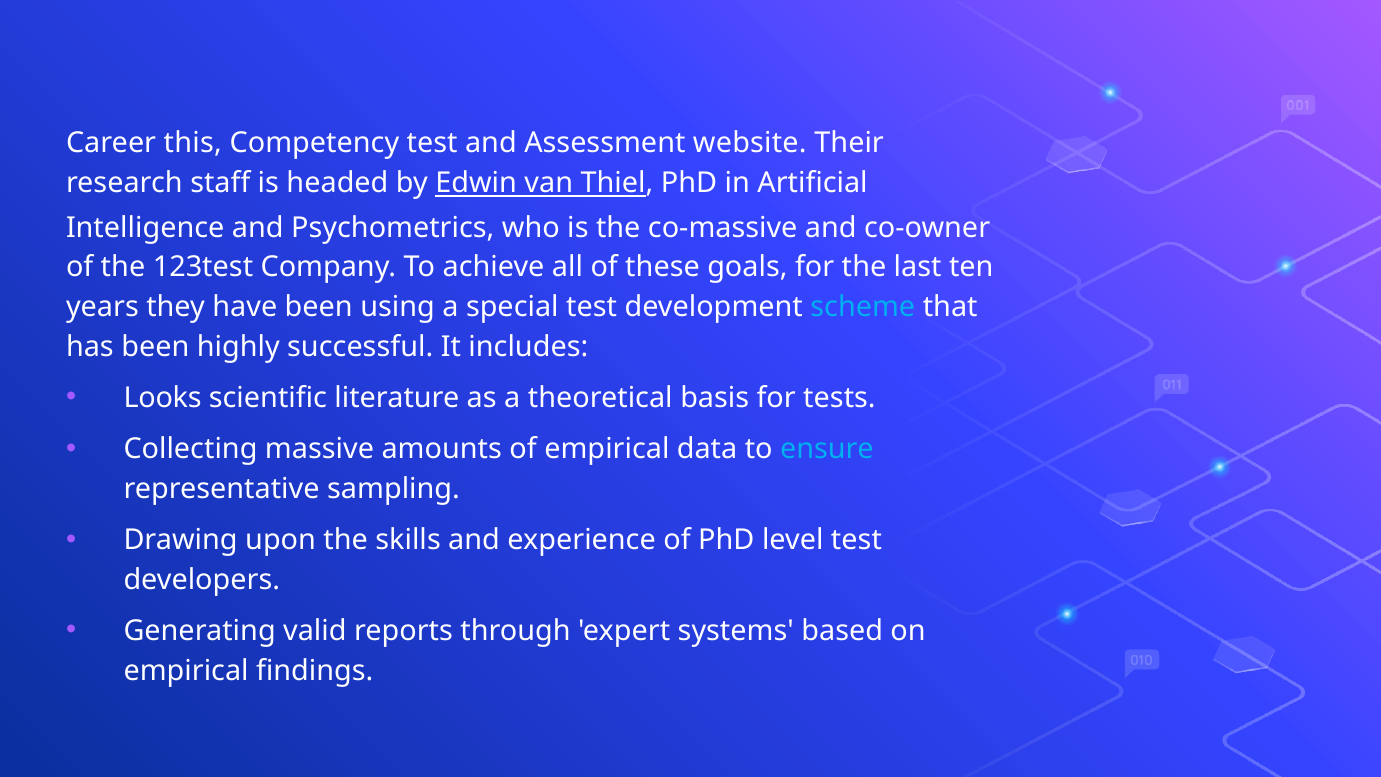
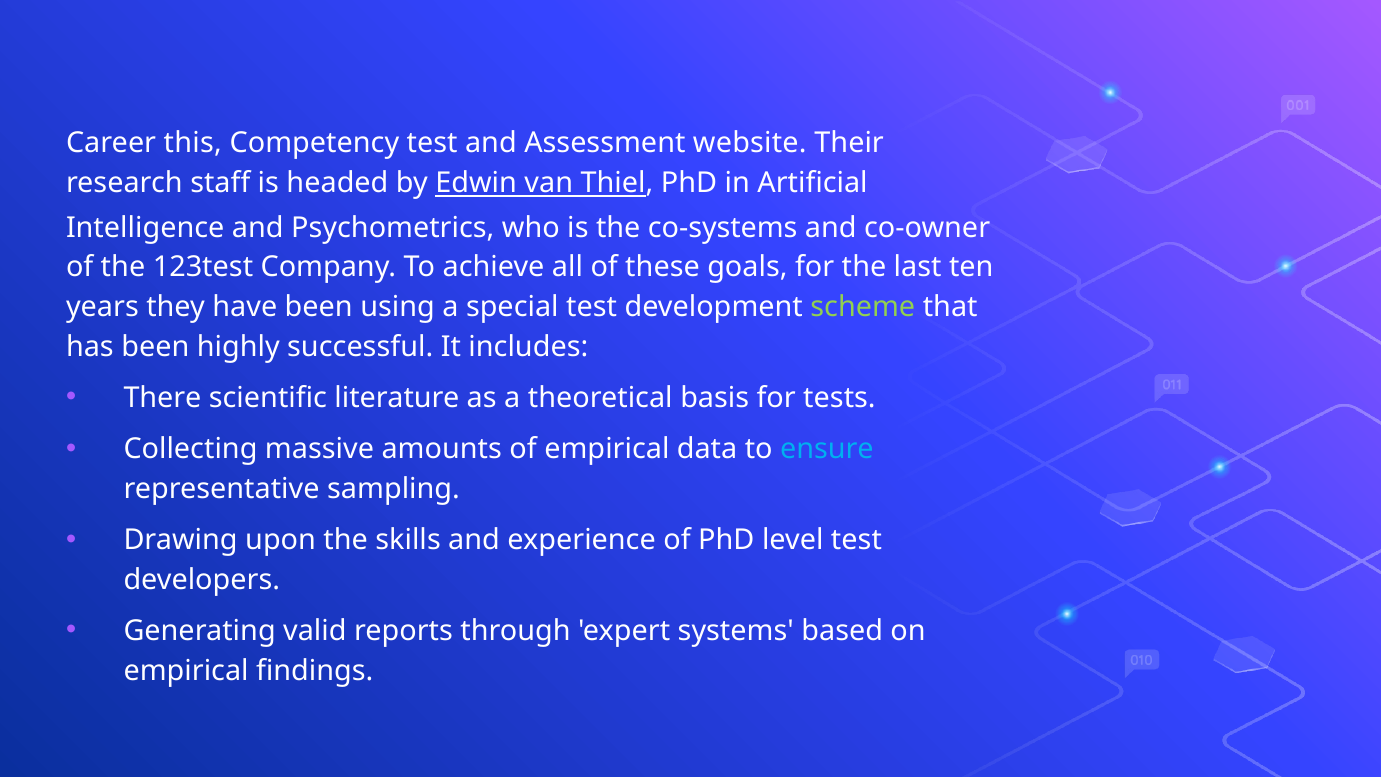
co-massive: co-massive -> co-systems
scheme colour: light blue -> light green
Looks: Looks -> There
